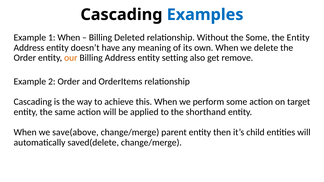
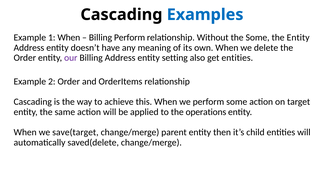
Billing Deleted: Deleted -> Perform
our colour: orange -> purple
get remove: remove -> entities
shorthand: shorthand -> operations
save(above: save(above -> save(target
